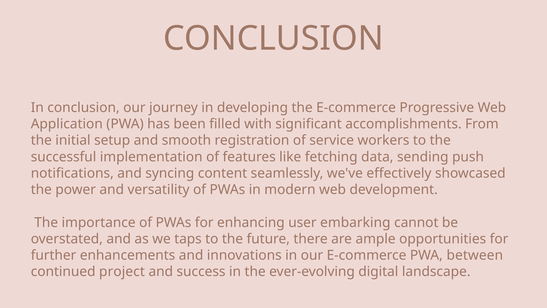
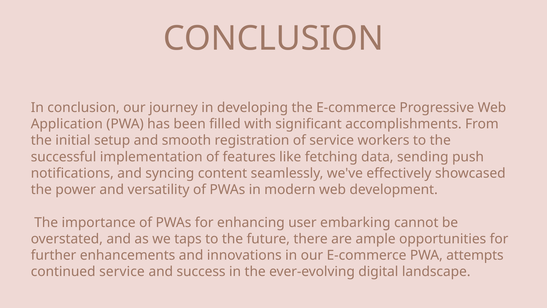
between: between -> attempts
continued project: project -> service
